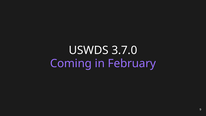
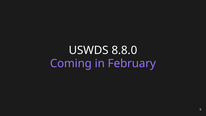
3.7.0: 3.7.0 -> 8.8.0
